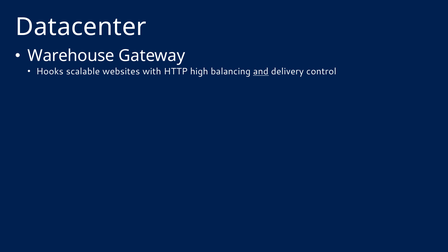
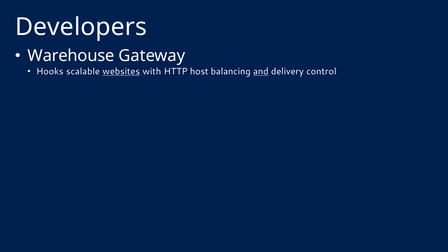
Datacenter: Datacenter -> Developers
websites underline: none -> present
high: high -> host
